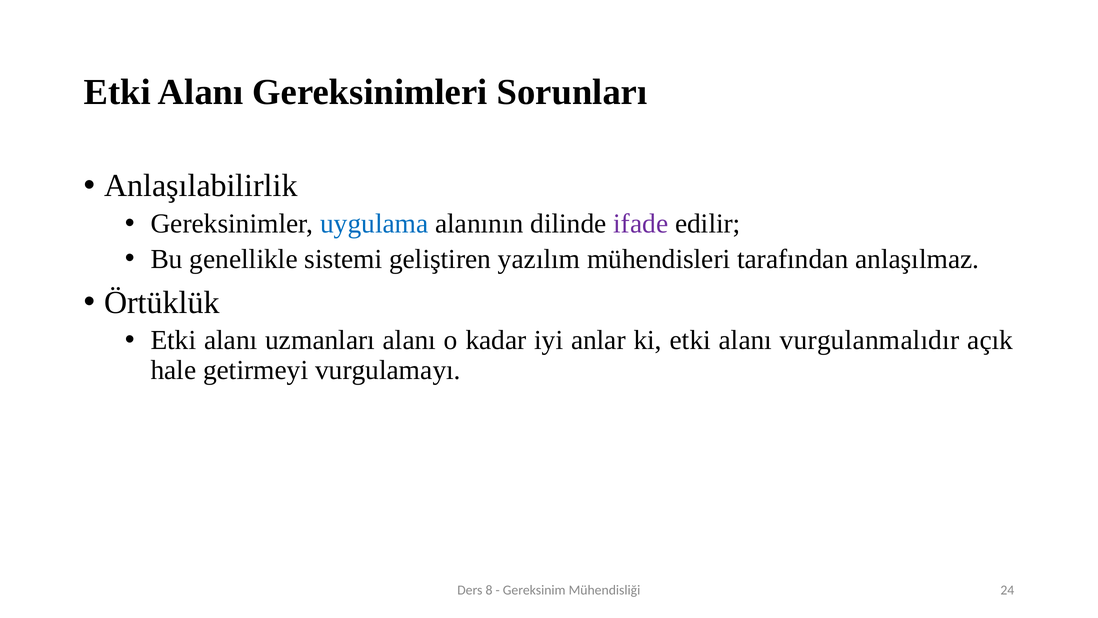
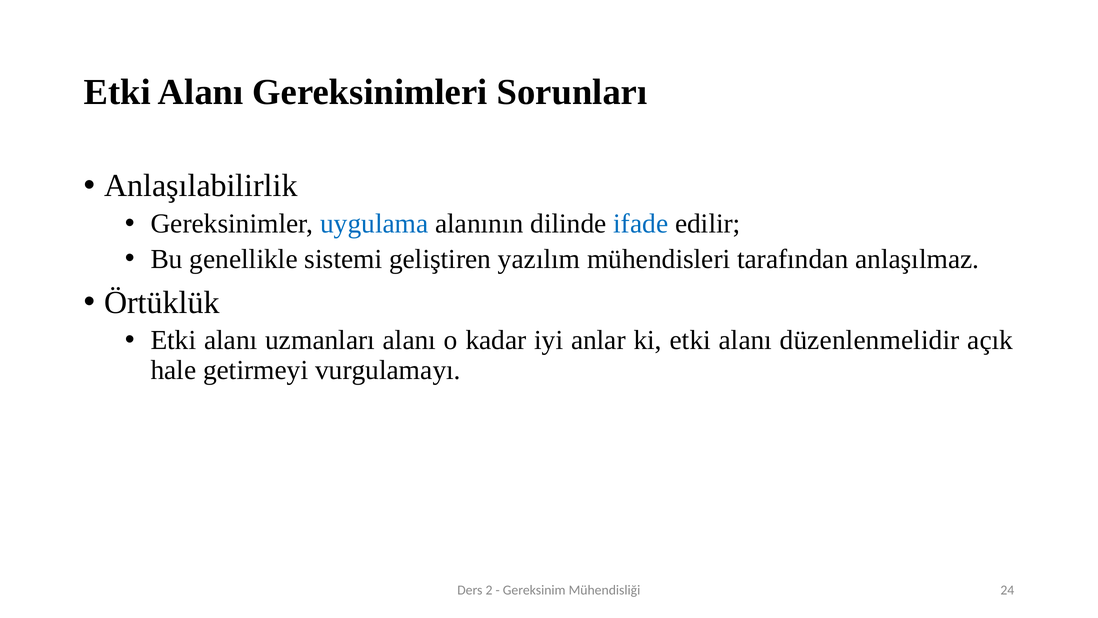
ifade colour: purple -> blue
vurgulanmalıdır: vurgulanmalıdır -> düzenlenmelidir
8: 8 -> 2
